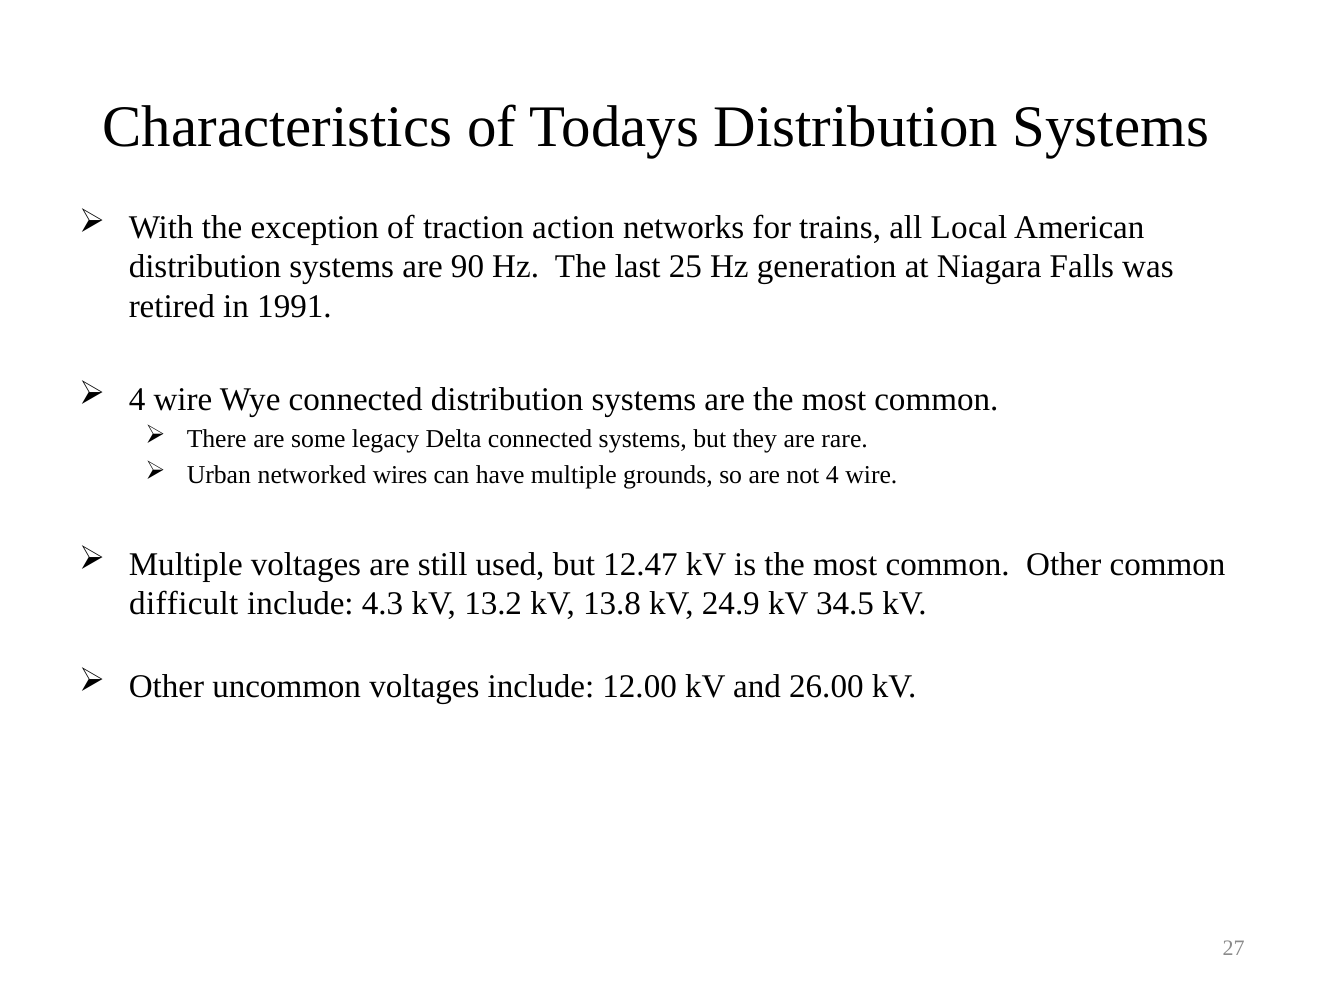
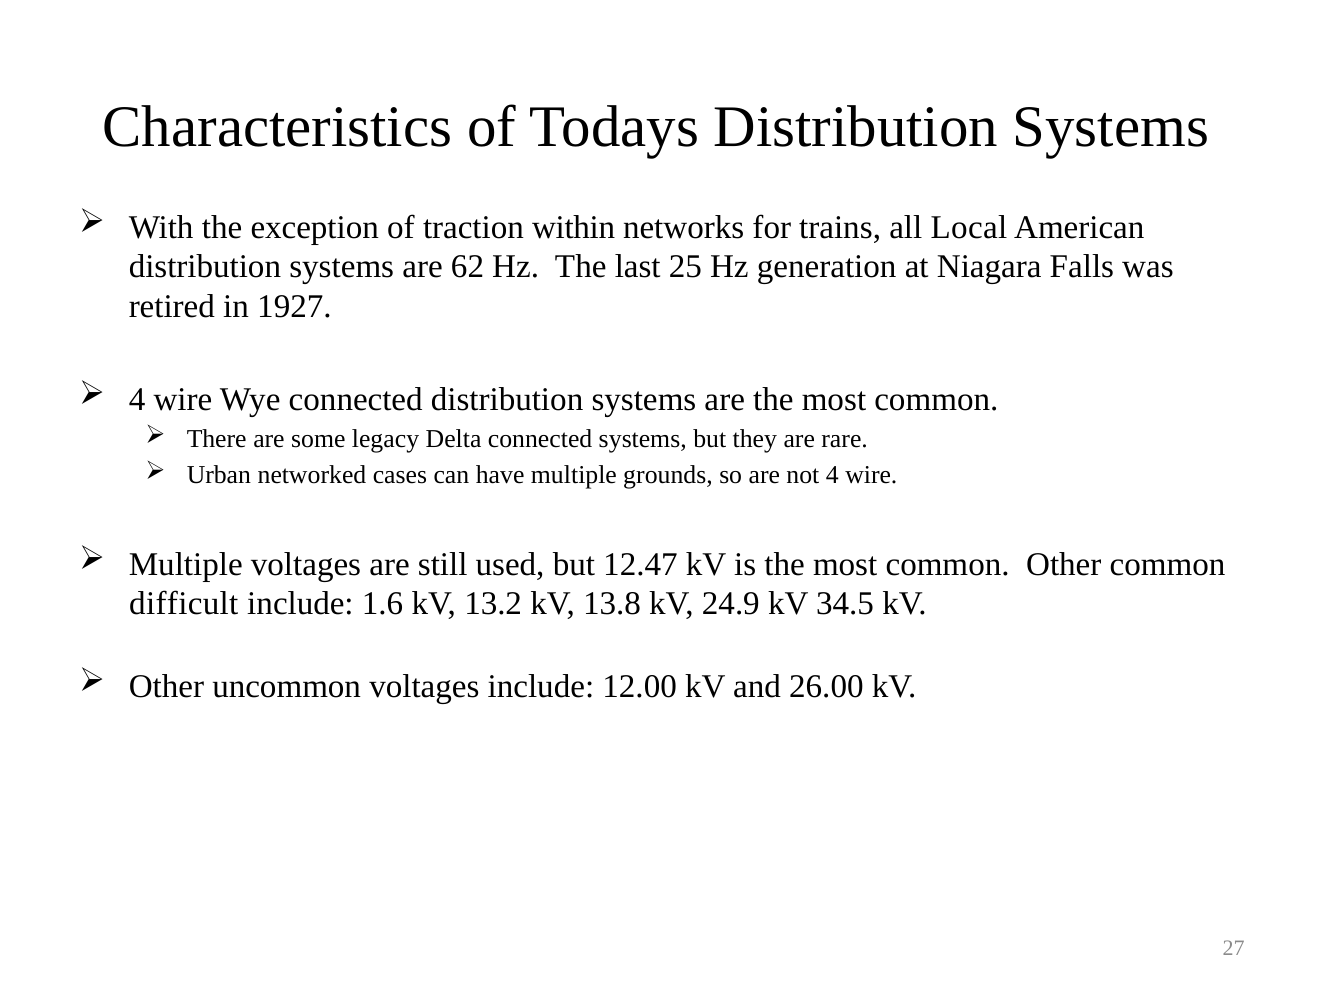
action: action -> within
90: 90 -> 62
1991: 1991 -> 1927
wires: wires -> cases
4.3: 4.3 -> 1.6
